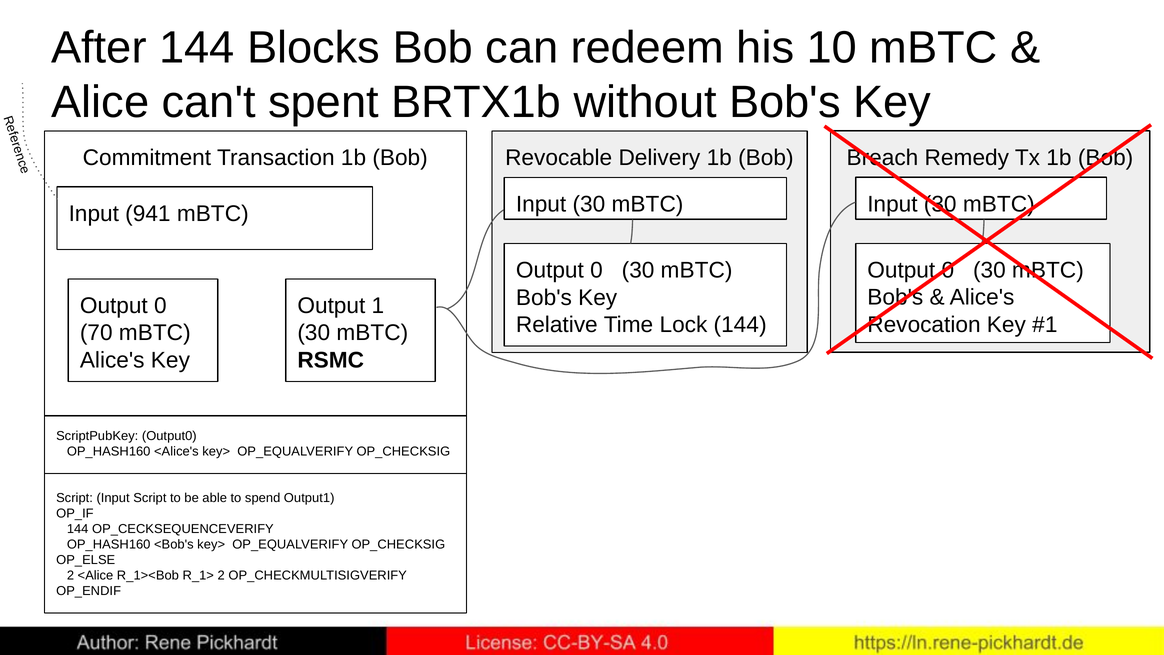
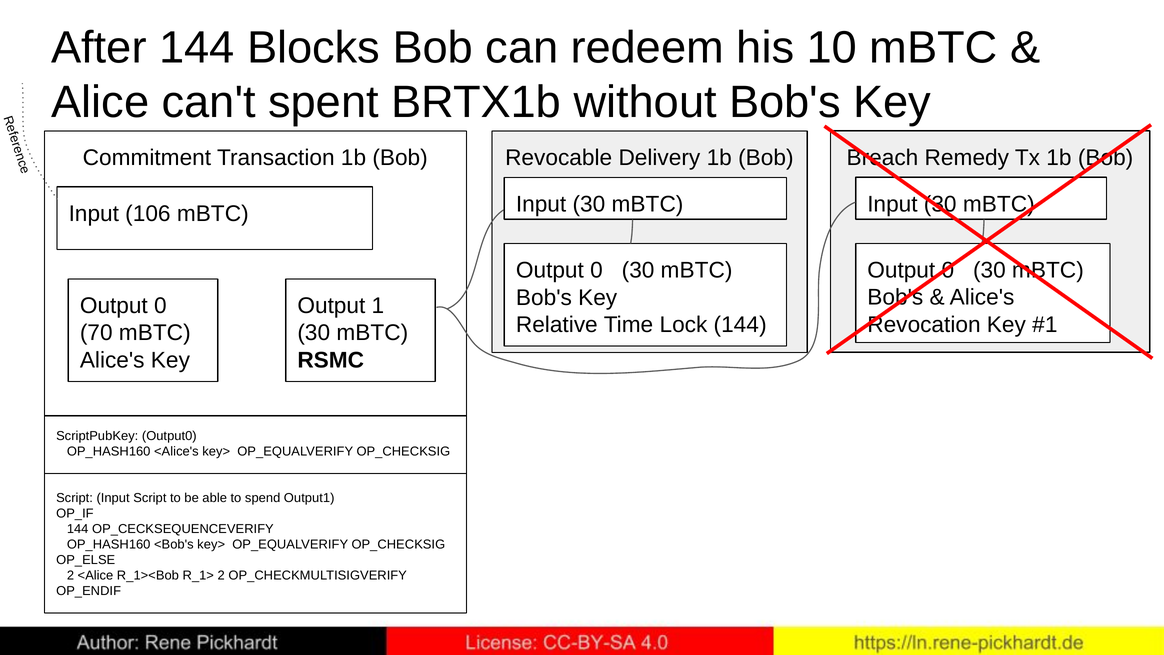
941: 941 -> 106
